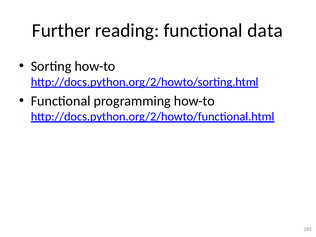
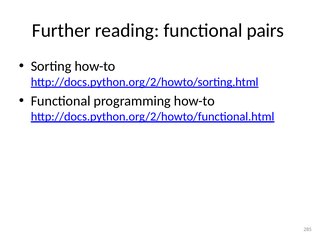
data: data -> pairs
